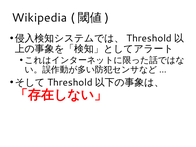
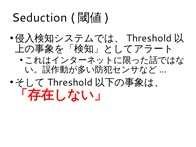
Wikipedia: Wikipedia -> Seduction
